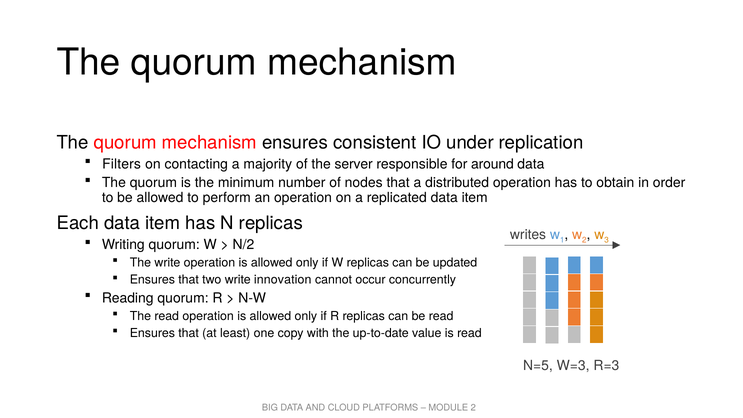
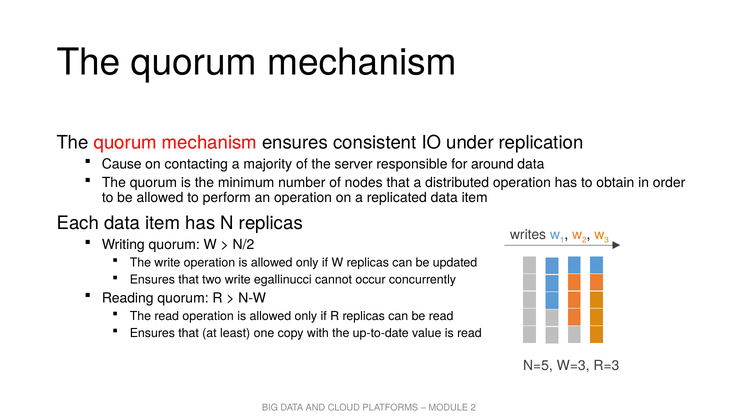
Filters: Filters -> Cause
innovation: innovation -> egallinucci
